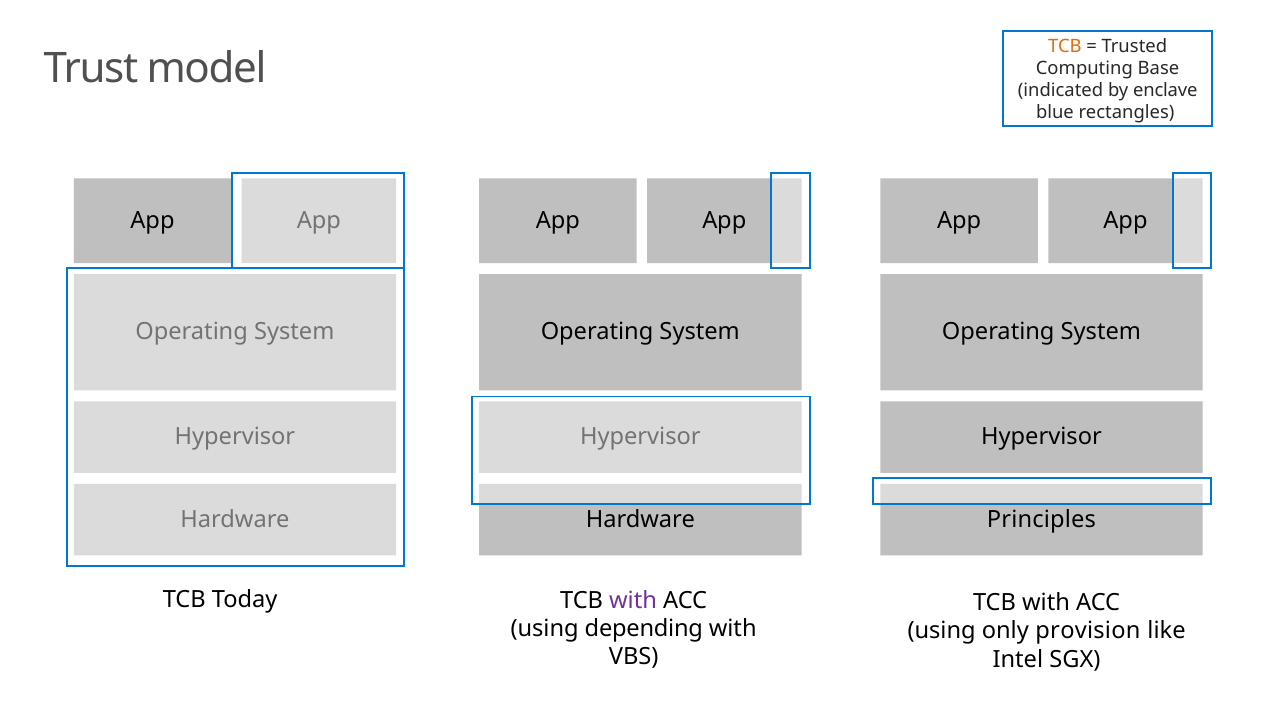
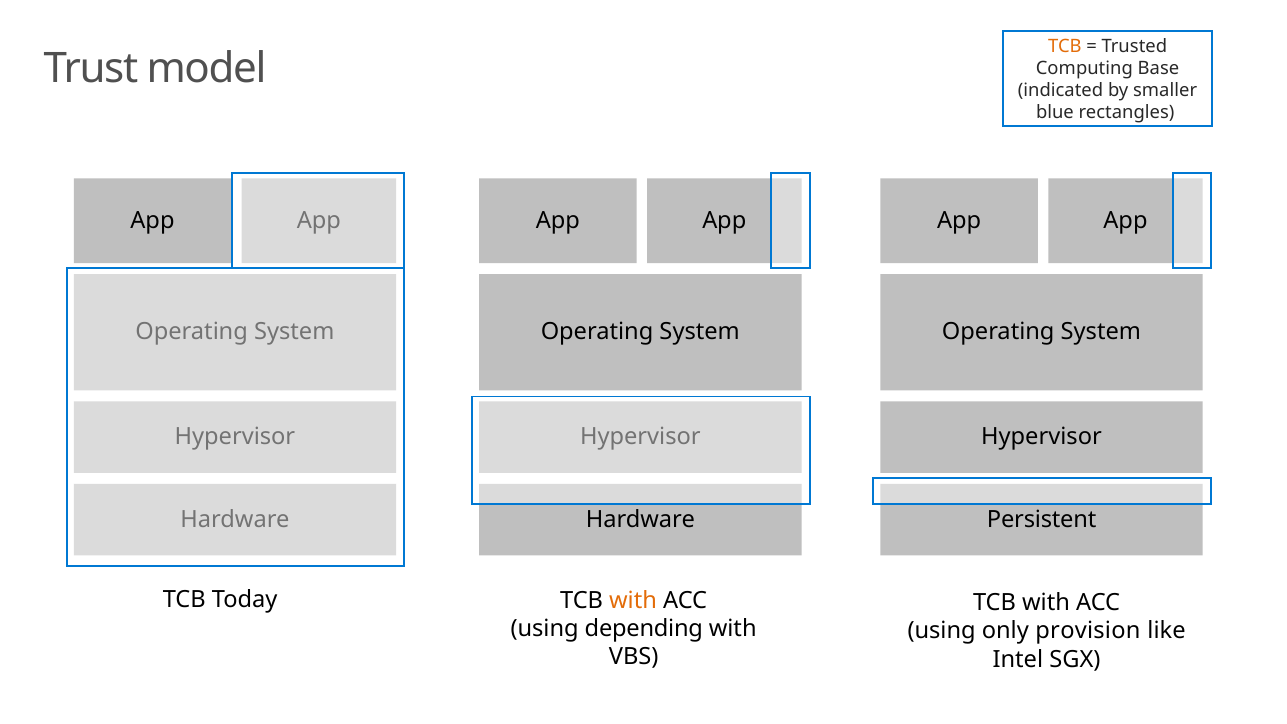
enclave: enclave -> smaller
Principles: Principles -> Persistent
with at (633, 600) colour: purple -> orange
